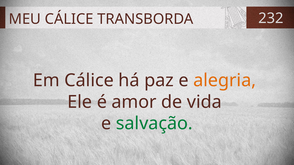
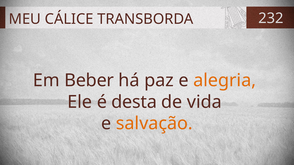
Em Cálice: Cálice -> Beber
amor: amor -> desta
salvação colour: green -> orange
